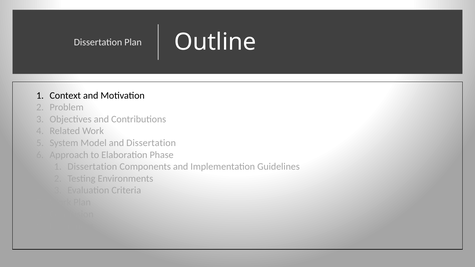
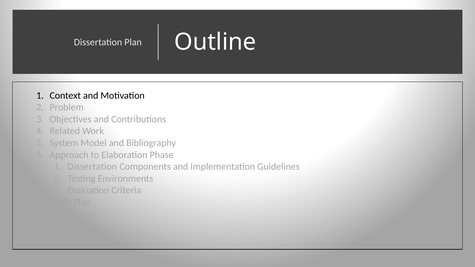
and Dissertation: Dissertation -> Bibliography
